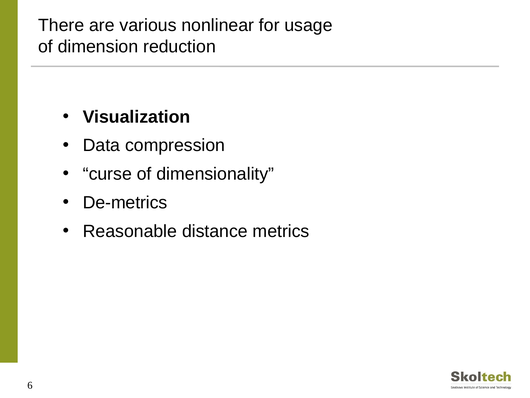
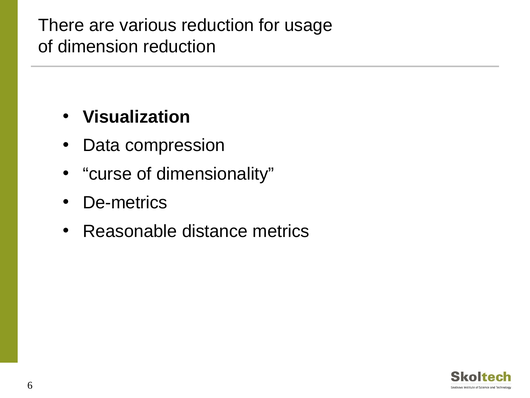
various nonlinear: nonlinear -> reduction
